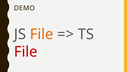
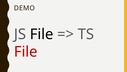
File at (42, 34) colour: orange -> black
